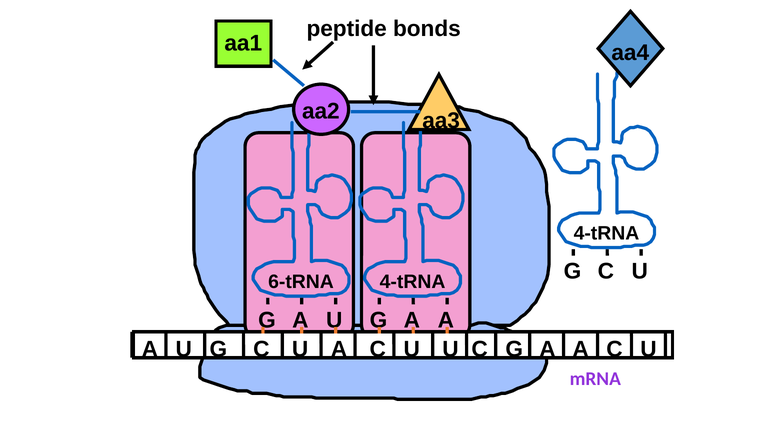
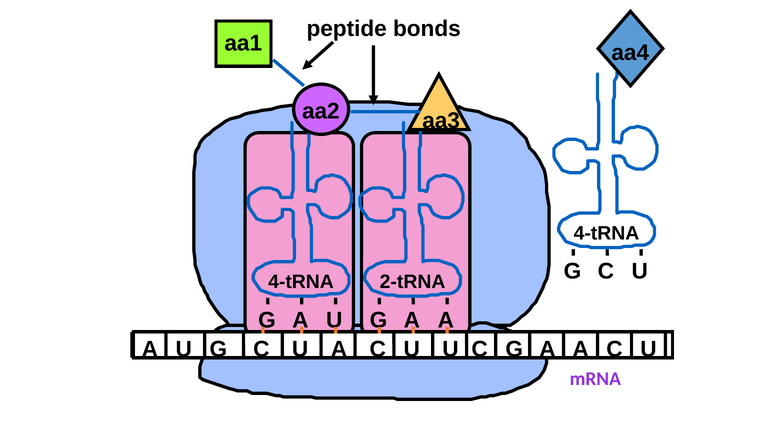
6-tRNA at (301, 282): 6-tRNA -> 4-tRNA
4-tRNA at (413, 282): 4-tRNA -> 2-tRNA
